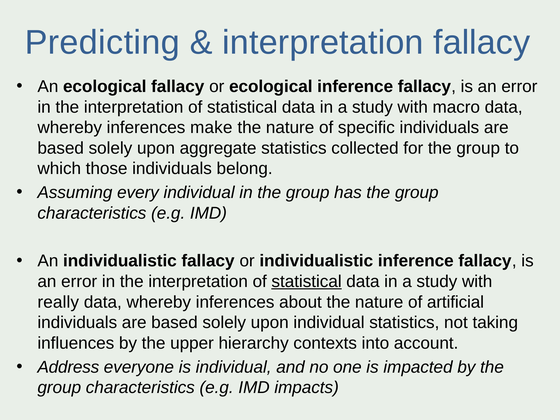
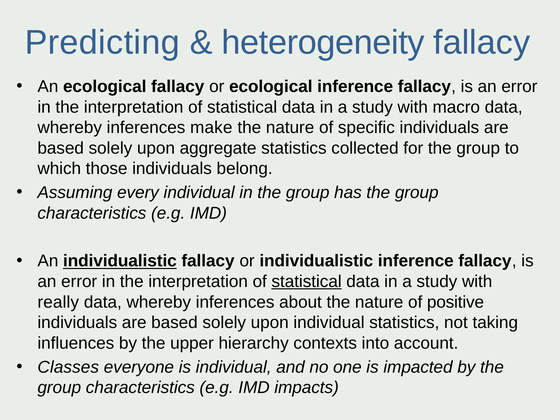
interpretation at (323, 43): interpretation -> heterogeneity
individualistic at (120, 261) underline: none -> present
artificial: artificial -> positive
Address: Address -> Classes
